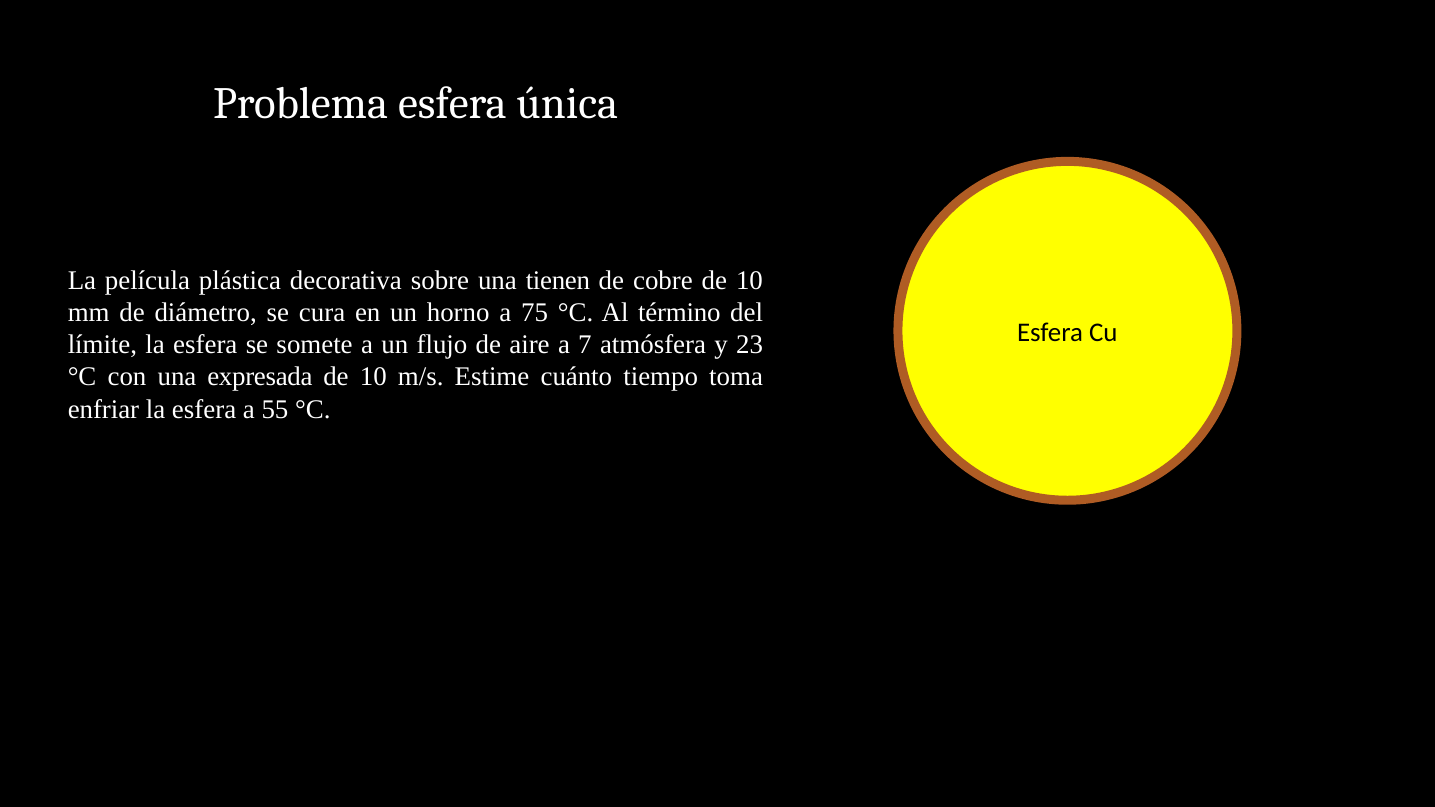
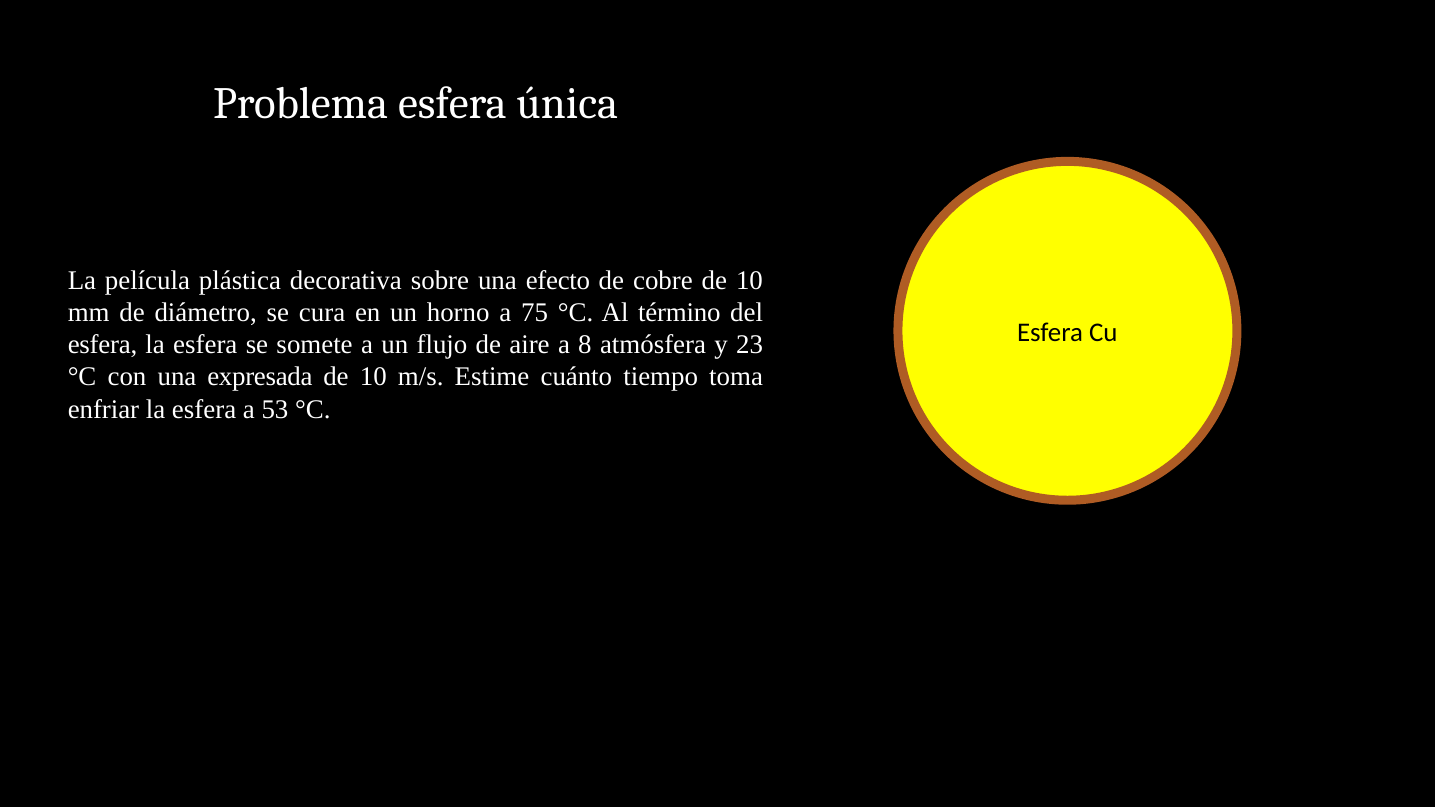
tienen: tienen -> efecto
límite at (102, 345): límite -> esfera
7: 7 -> 8
55: 55 -> 53
